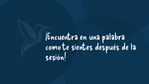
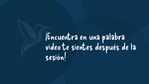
como: como -> vídeo
